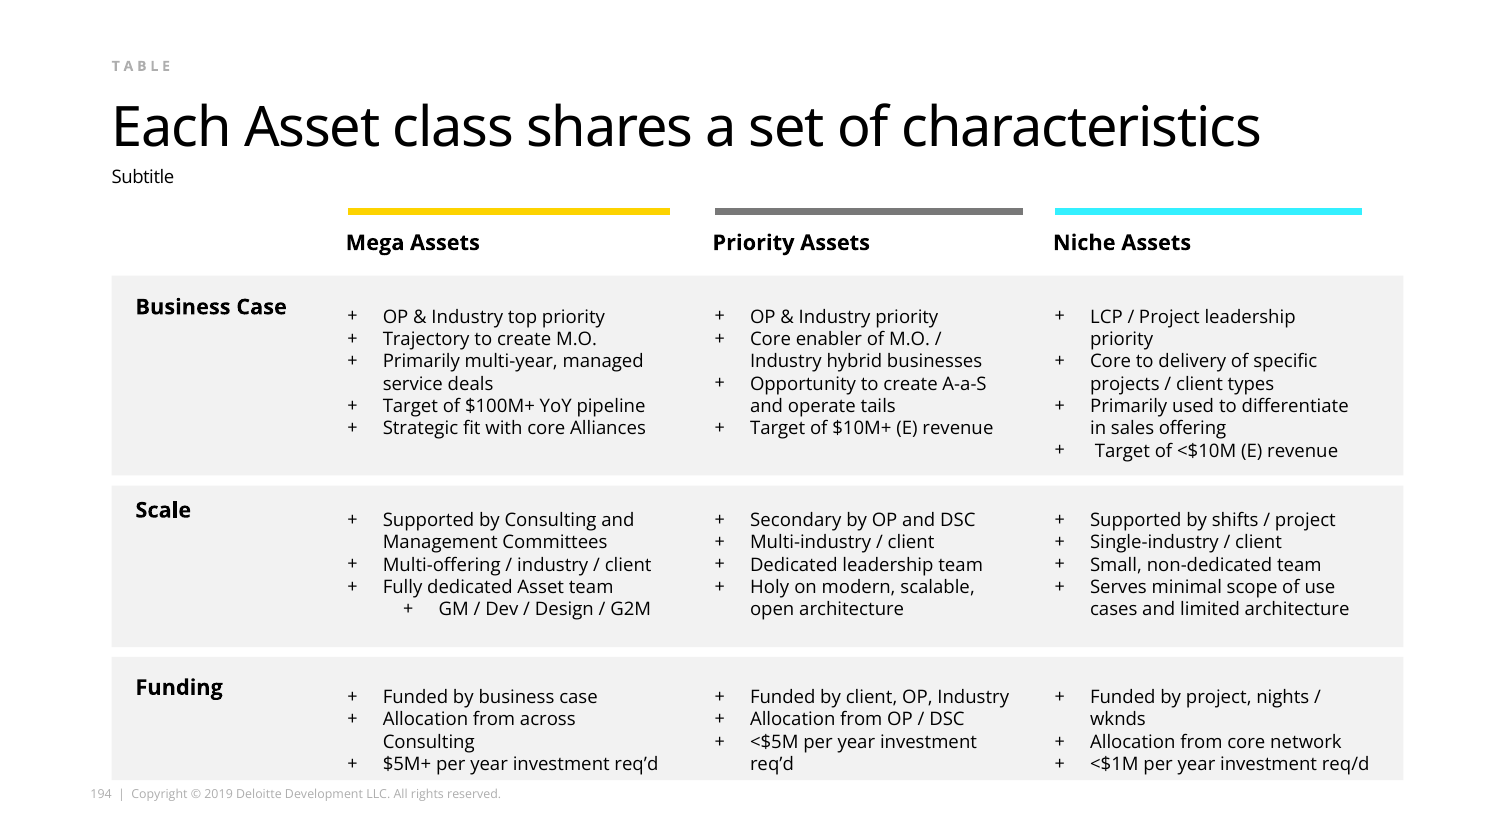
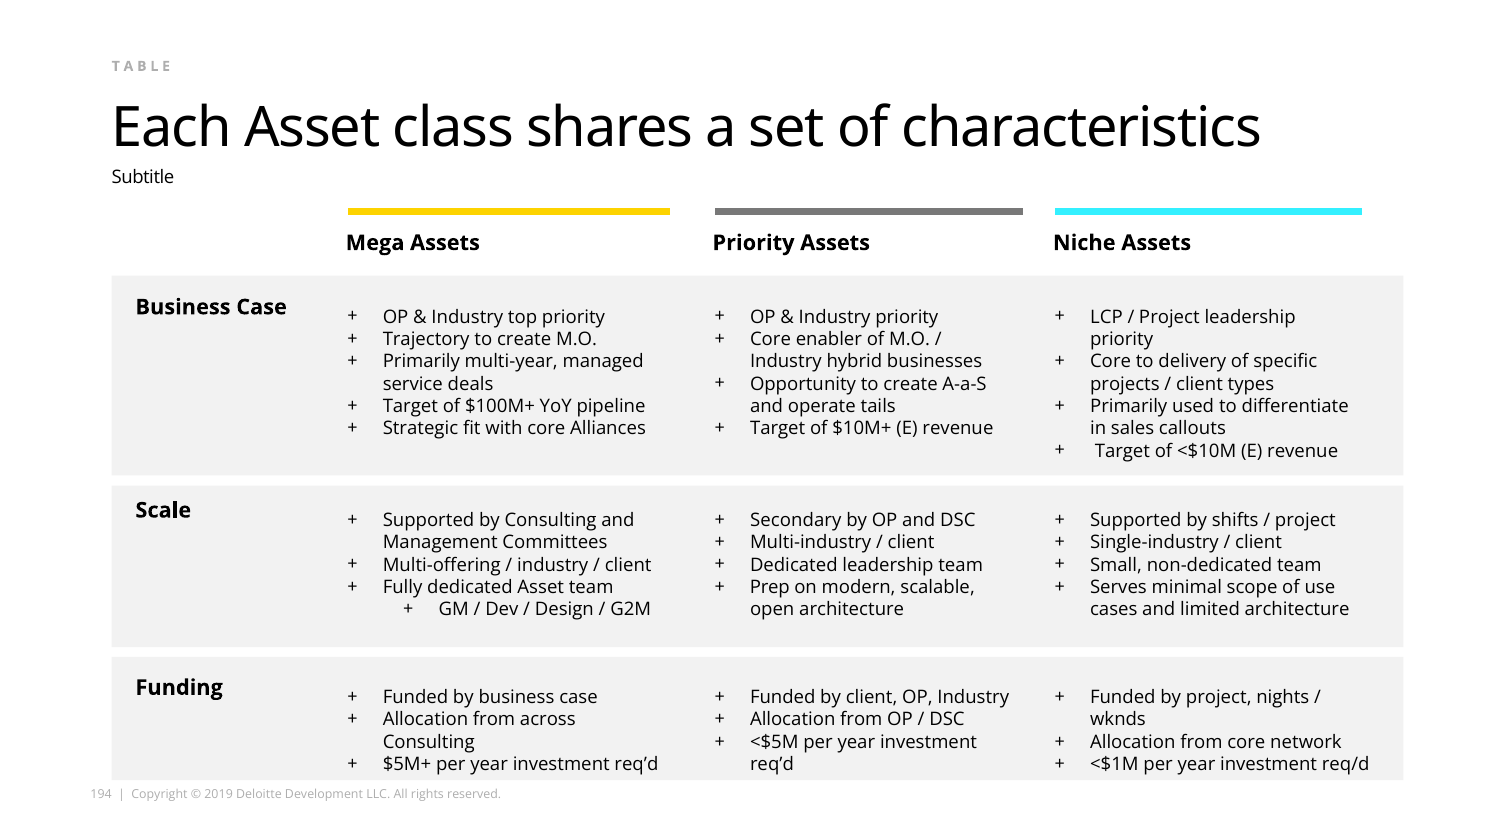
offering: offering -> callouts
Holy: Holy -> Prep
